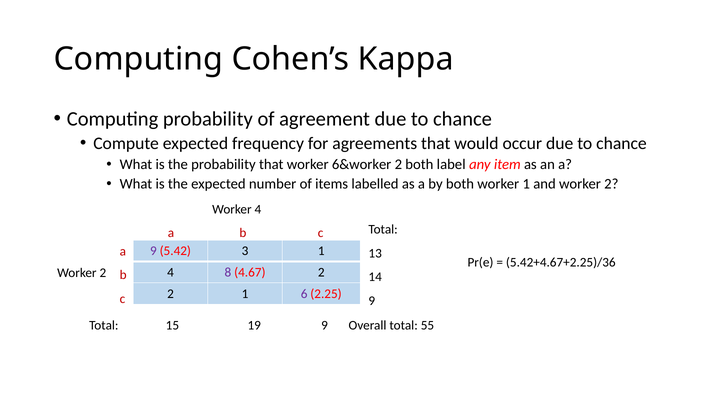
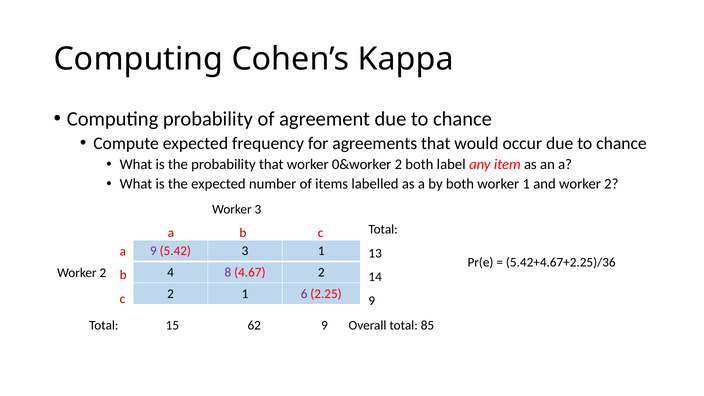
6&worker: 6&worker -> 0&worker
Worker 4: 4 -> 3
19: 19 -> 62
55: 55 -> 85
